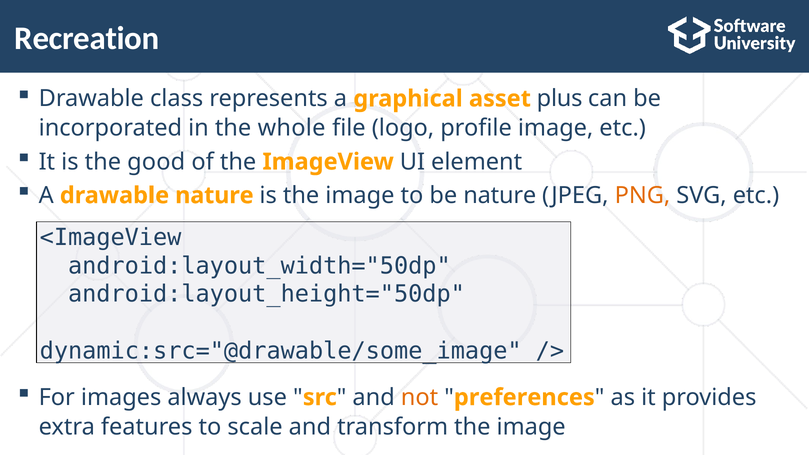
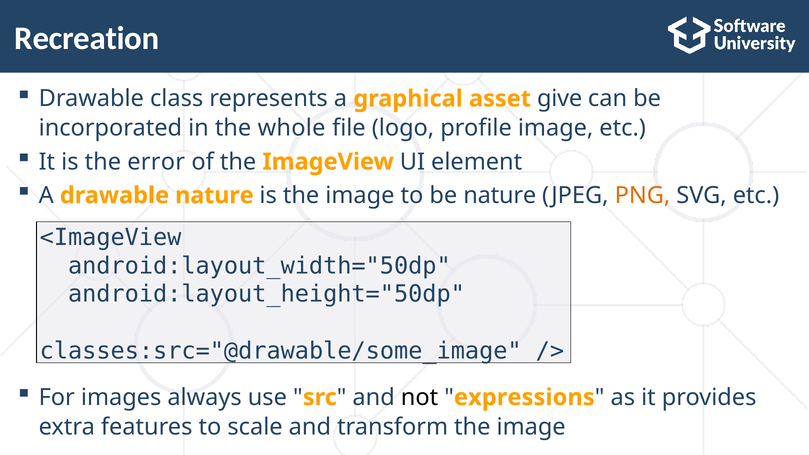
plus: plus -> give
good: good -> error
dynamic:src="@drawable/some_image: dynamic:src="@drawable/some_image -> classes:src="@drawable/some_image
not colour: orange -> black
preferences: preferences -> expressions
